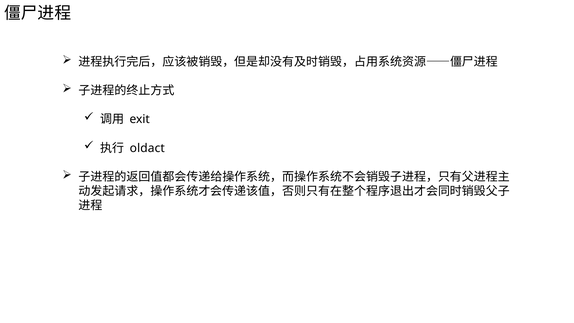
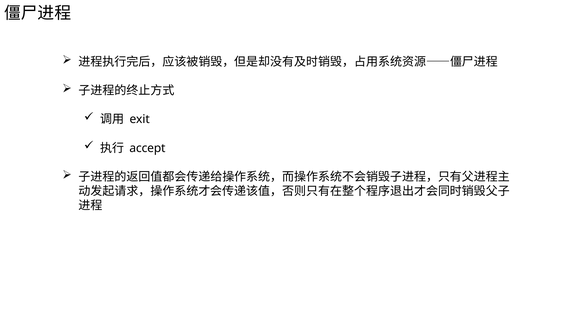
oldact: oldact -> accept
